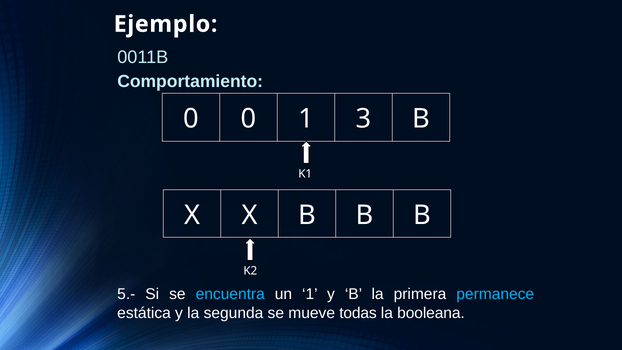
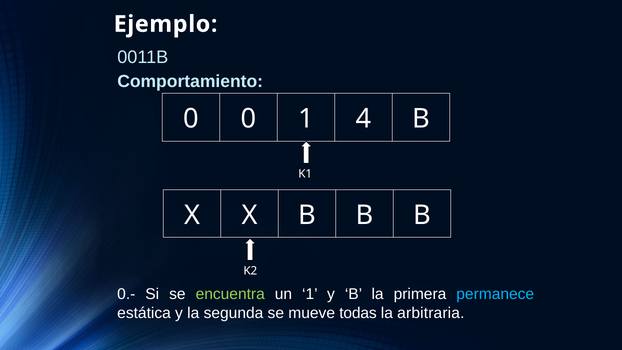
3: 3 -> 4
5.-: 5.- -> 0.-
encuentra colour: light blue -> light green
booleana: booleana -> arbitraria
